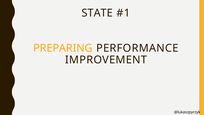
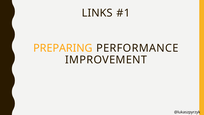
STATE: STATE -> LINKS
